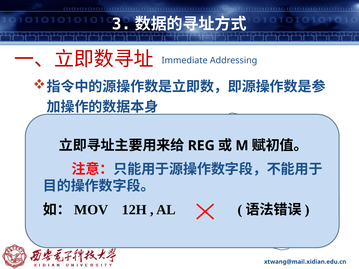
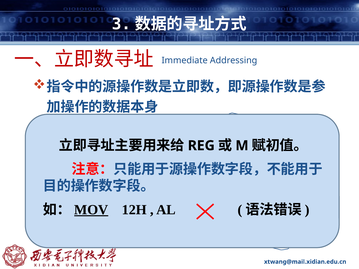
MOV at (91, 210) underline: none -> present
